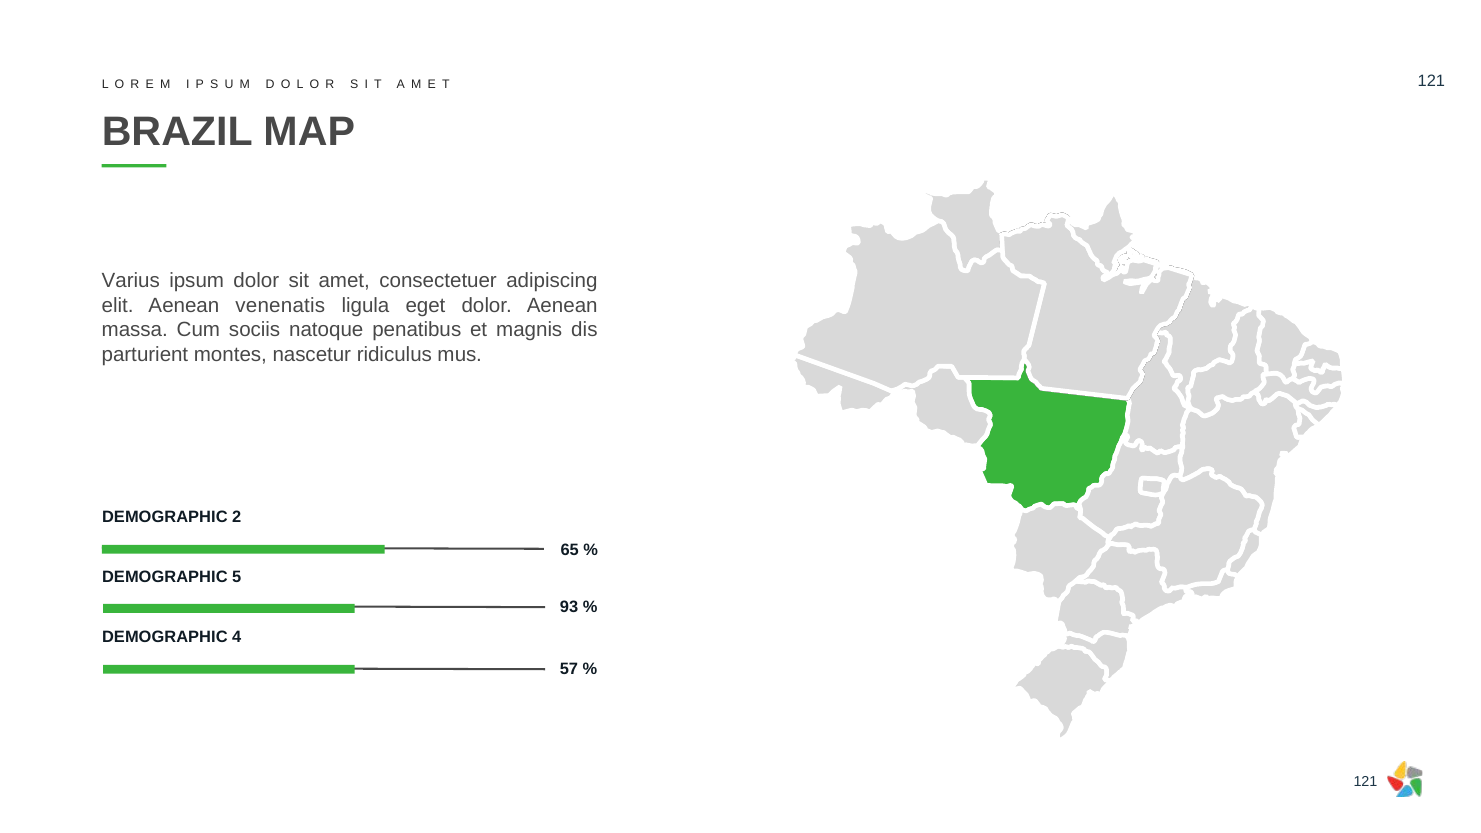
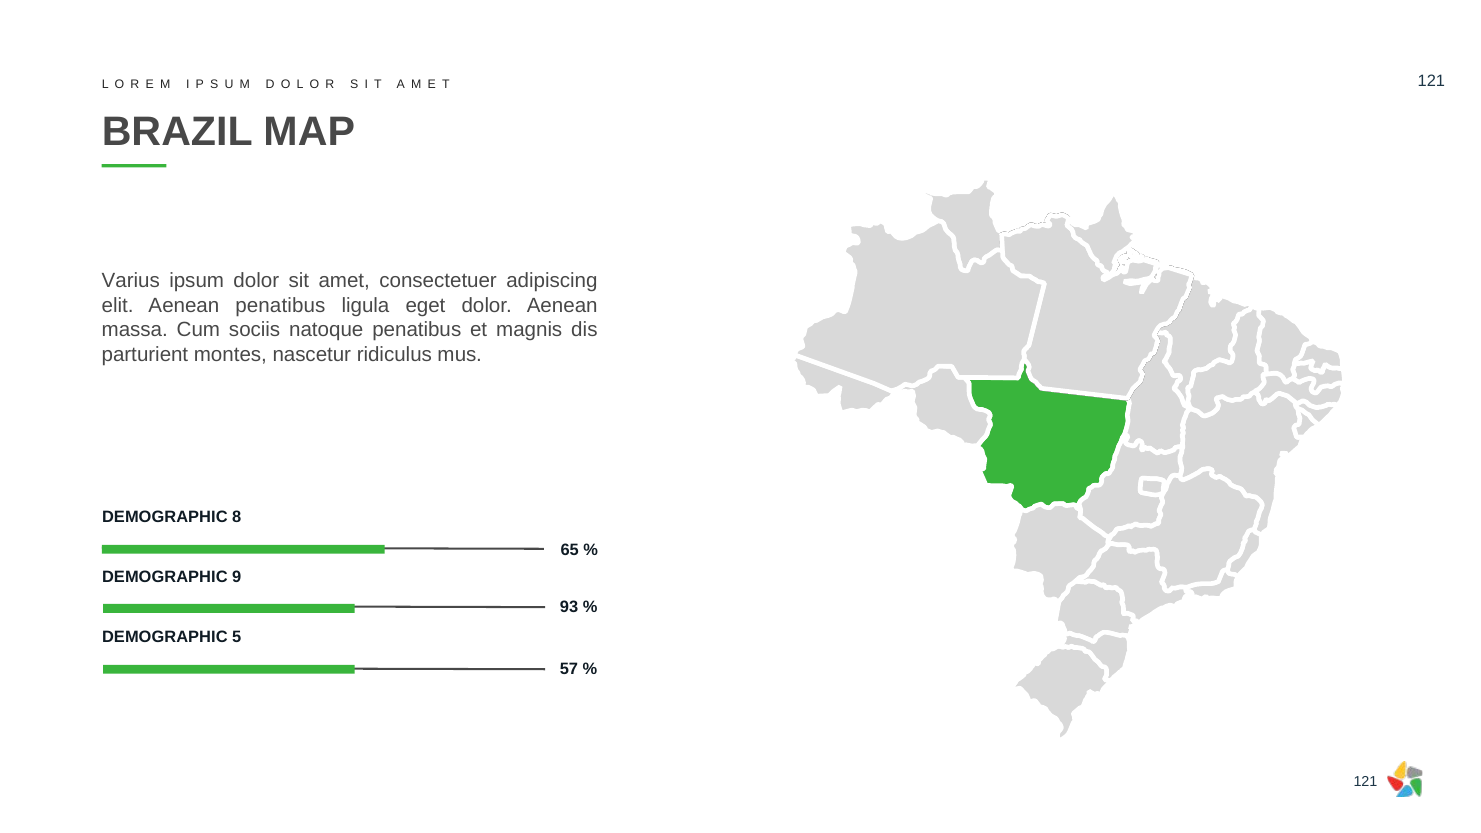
Aenean venenatis: venenatis -> penatibus
2: 2 -> 8
5: 5 -> 9
4: 4 -> 5
